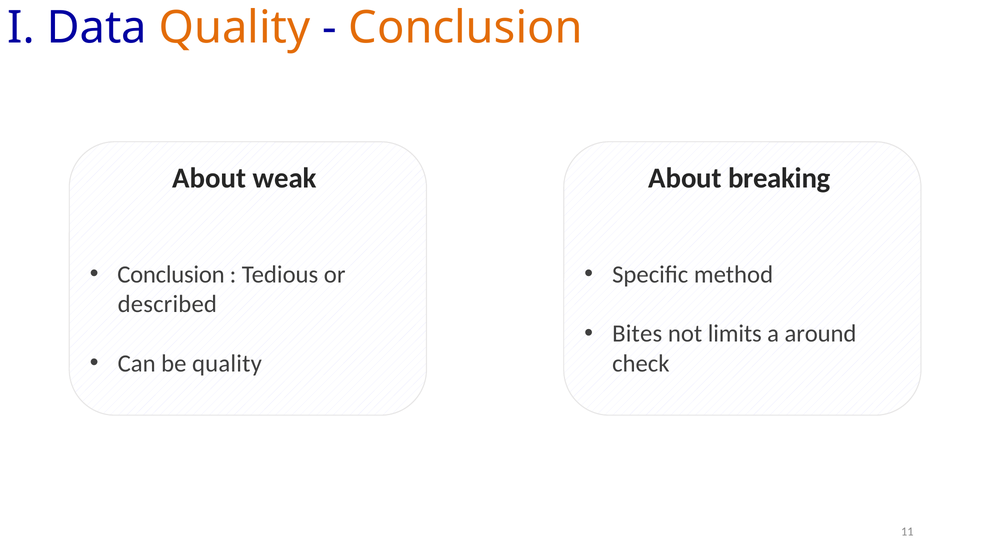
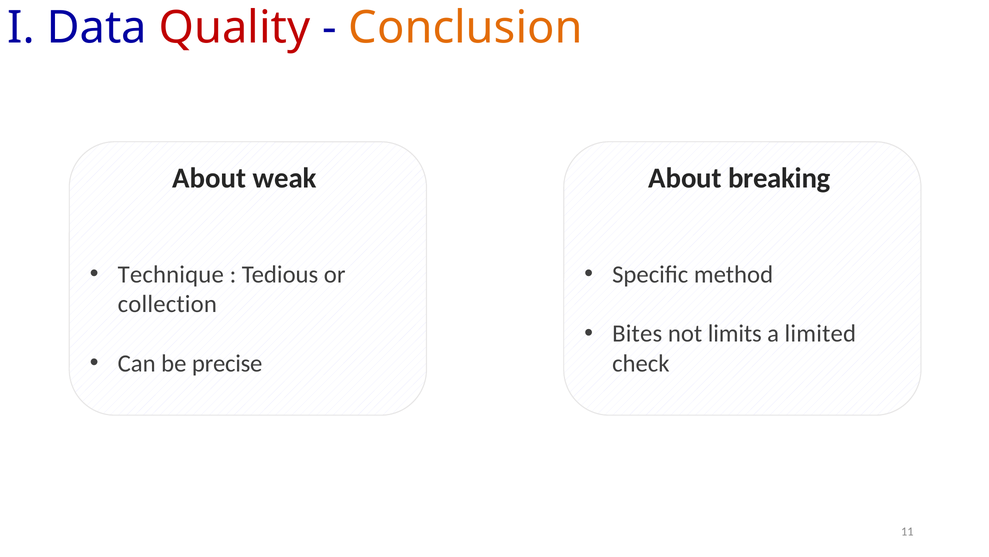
Quality at (234, 28) colour: orange -> red
Conclusion at (171, 274): Conclusion -> Technique
described: described -> collection
around: around -> limited
be quality: quality -> precise
